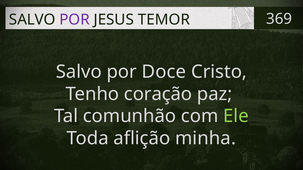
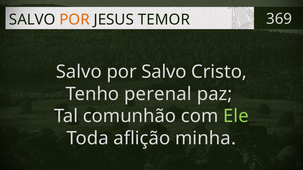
POR at (74, 20) colour: purple -> orange
por Doce: Doce -> Salvo
coração: coração -> perenal
